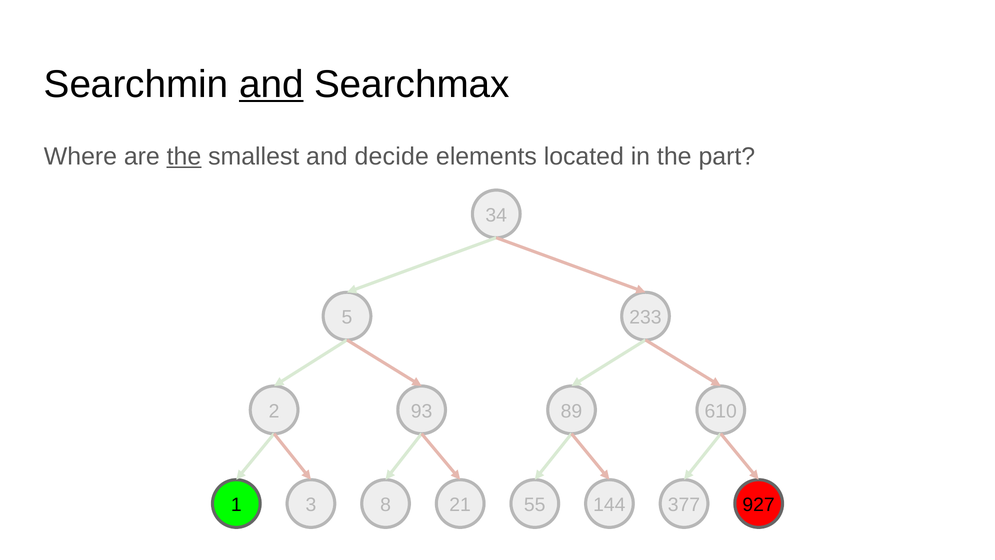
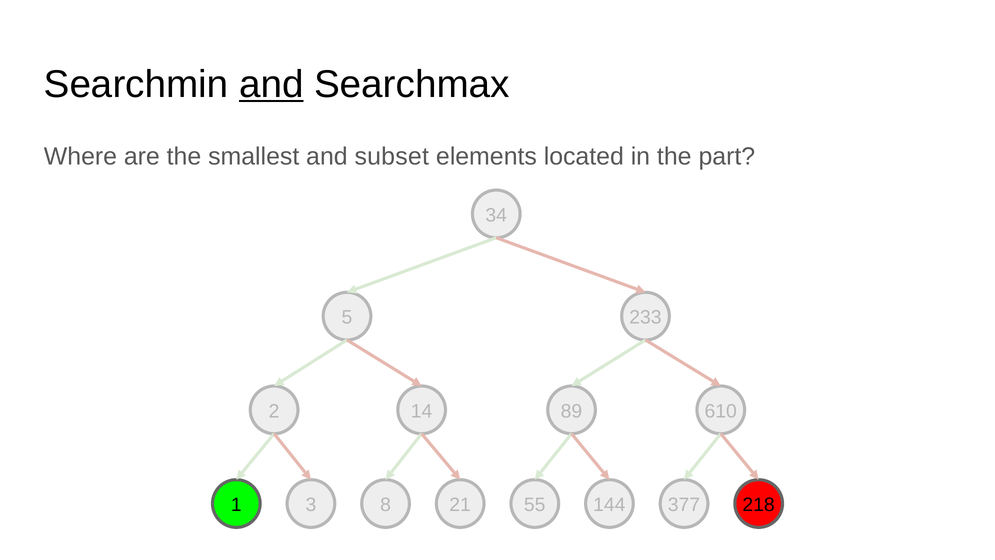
the at (184, 156) underline: present -> none
decide: decide -> subset
93: 93 -> 14
927: 927 -> 218
